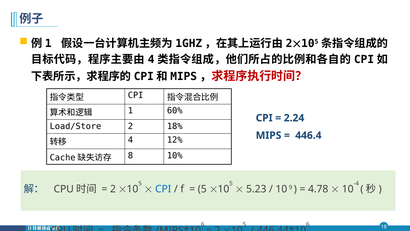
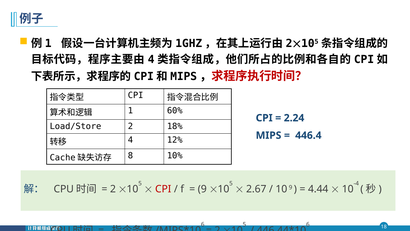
CPI at (163, 189) colour: blue -> red
5 at (202, 189): 5 -> 9
5.23: 5.23 -> 2.67
4.78: 4.78 -> 4.44
